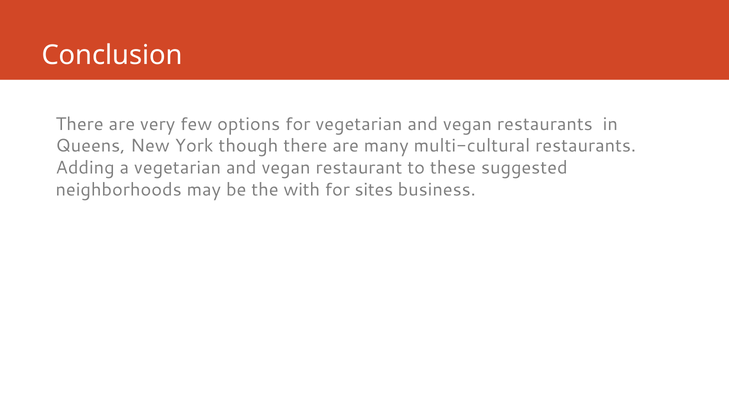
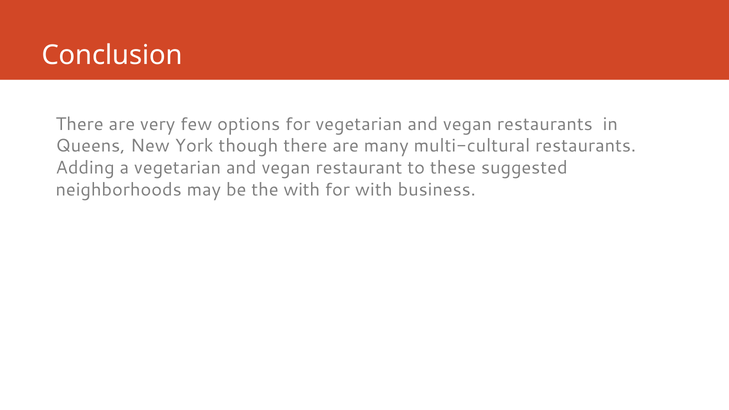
for sites: sites -> with
